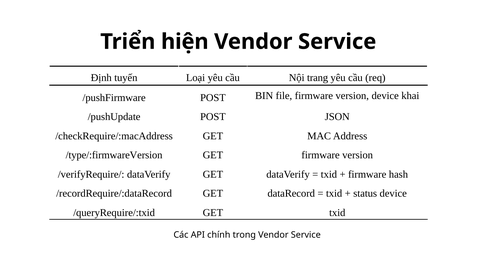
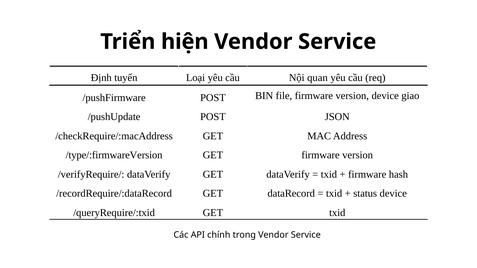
trang: trang -> quan
khai: khai -> giao
